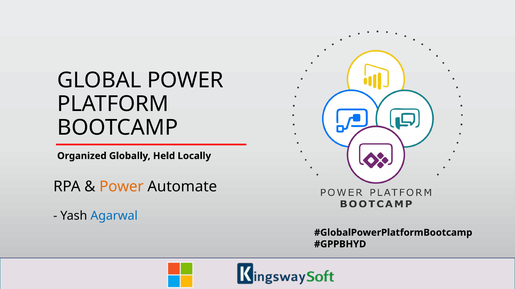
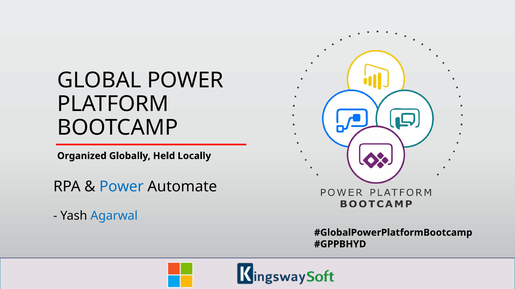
Power at (121, 187) colour: orange -> blue
